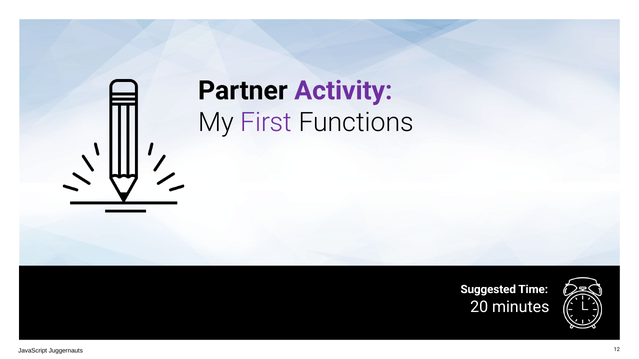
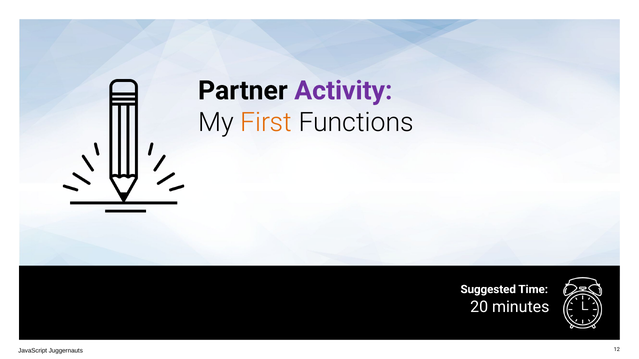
First colour: purple -> orange
